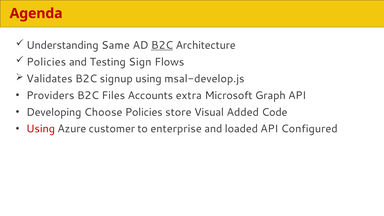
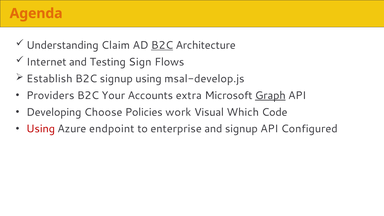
Agenda colour: red -> orange
Same: Same -> Claim
Policies at (46, 62): Policies -> Internet
Validates: Validates -> Establish
Files: Files -> Your
Graph underline: none -> present
store: store -> work
Added: Added -> Which
customer: customer -> endpoint
and loaded: loaded -> signup
